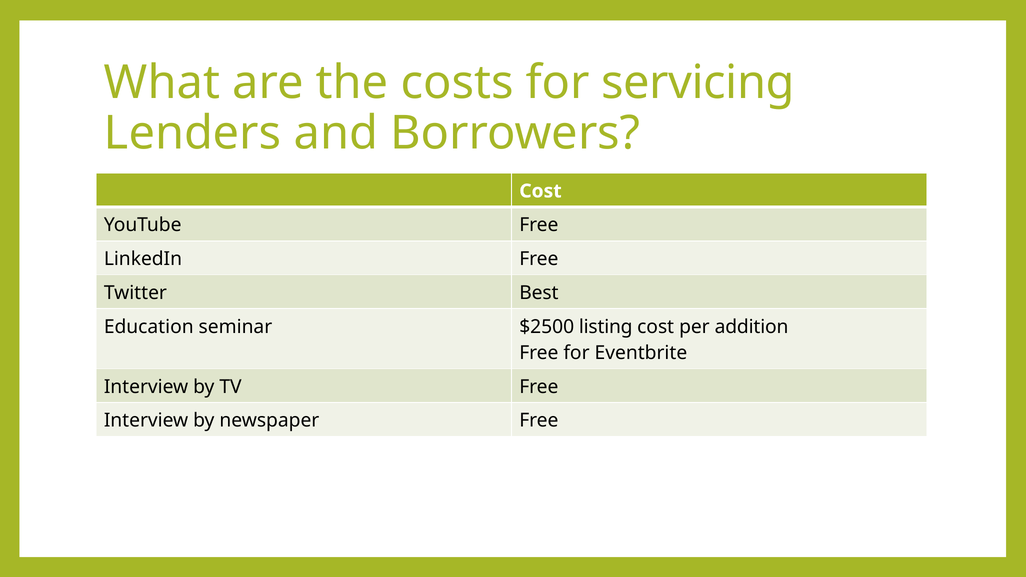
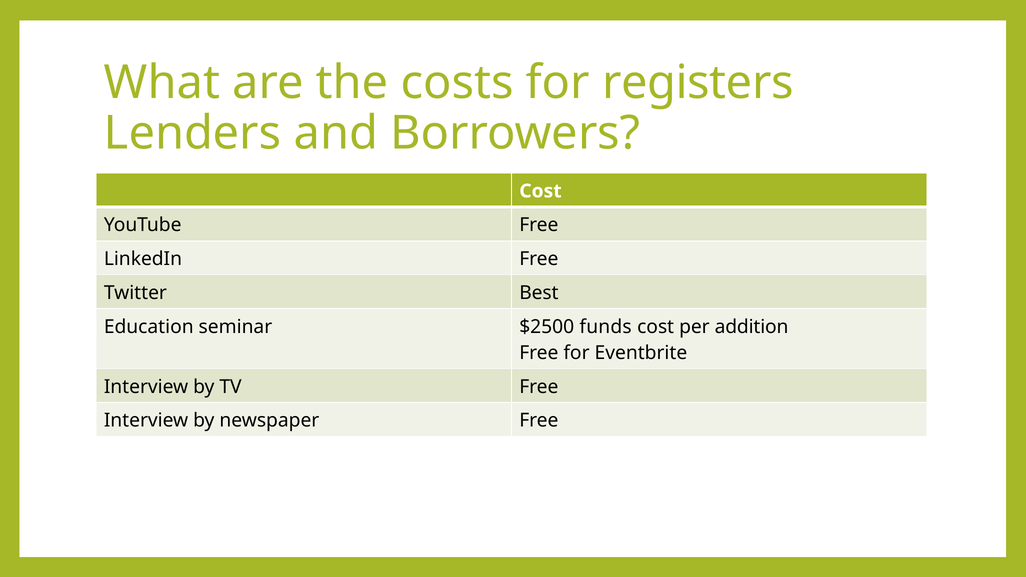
servicing: servicing -> registers
listing: listing -> funds
